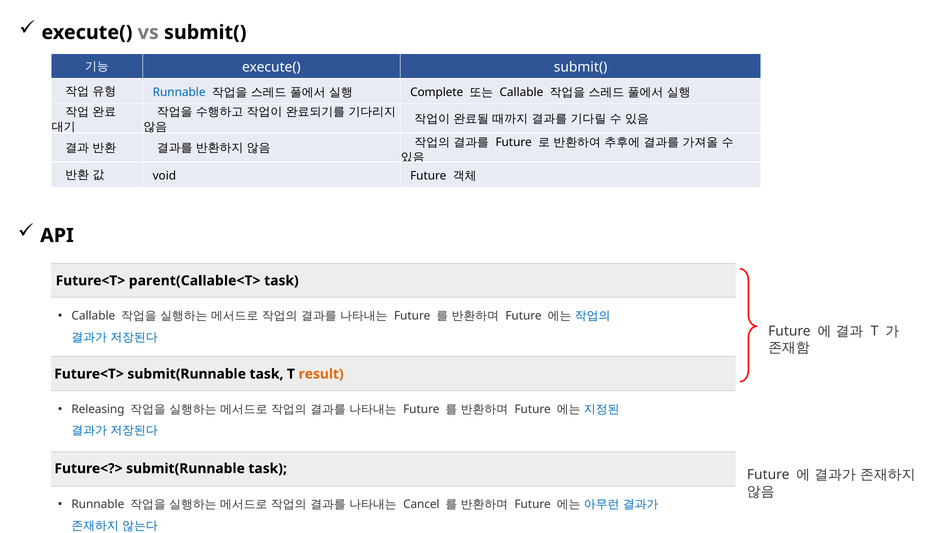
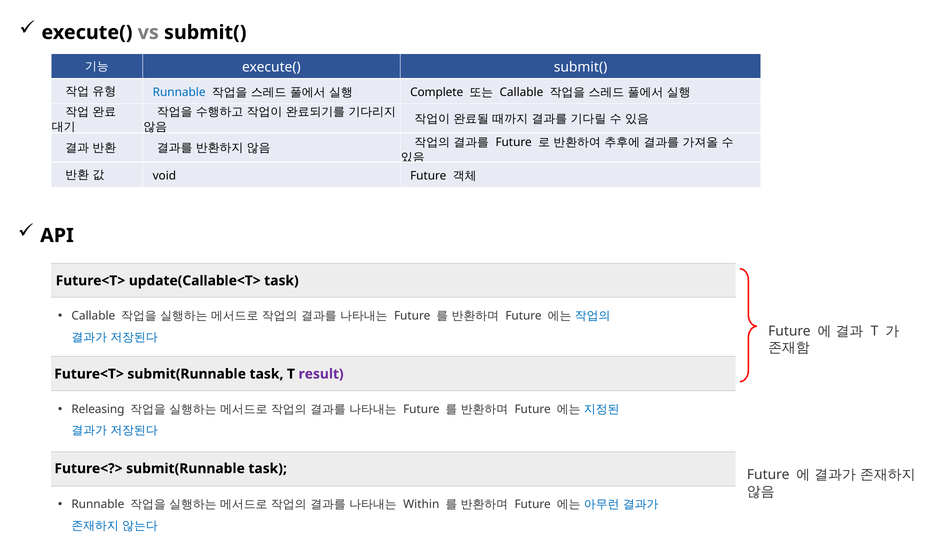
parent(Callable<T>: parent(Callable<T> -> update(Callable<T>
result colour: orange -> purple
Cancel: Cancel -> Within
